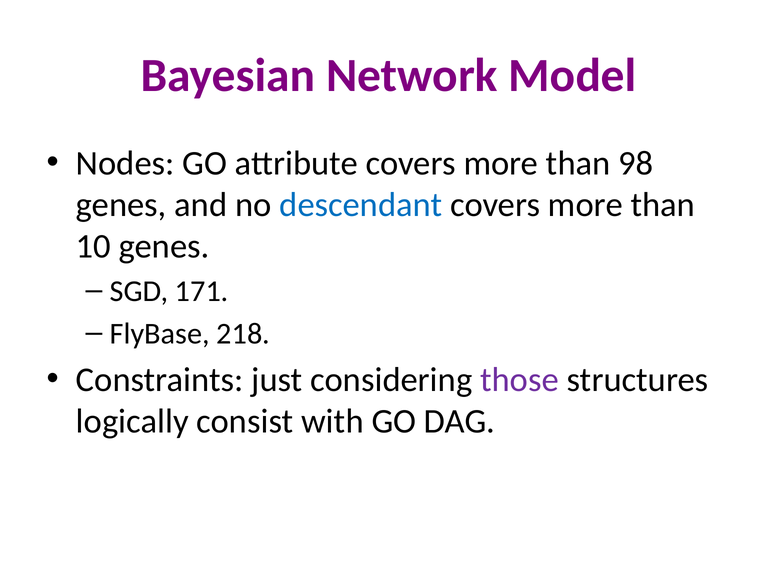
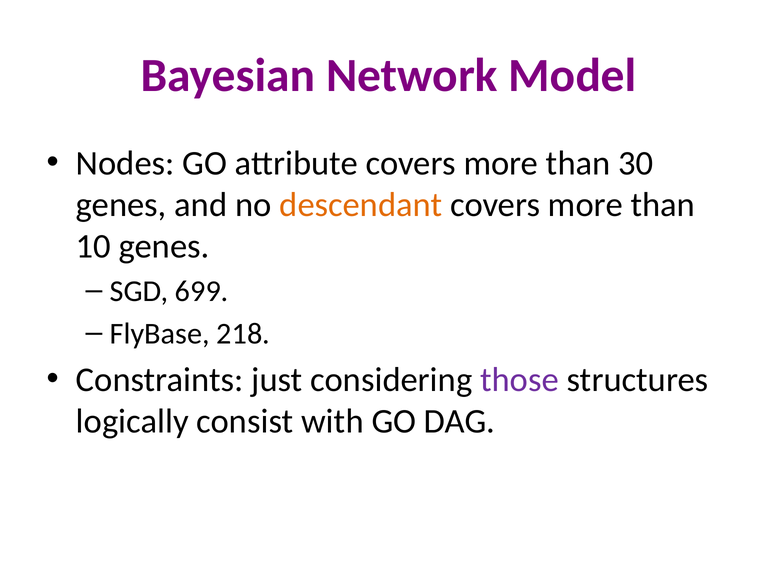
98: 98 -> 30
descendant colour: blue -> orange
171: 171 -> 699
